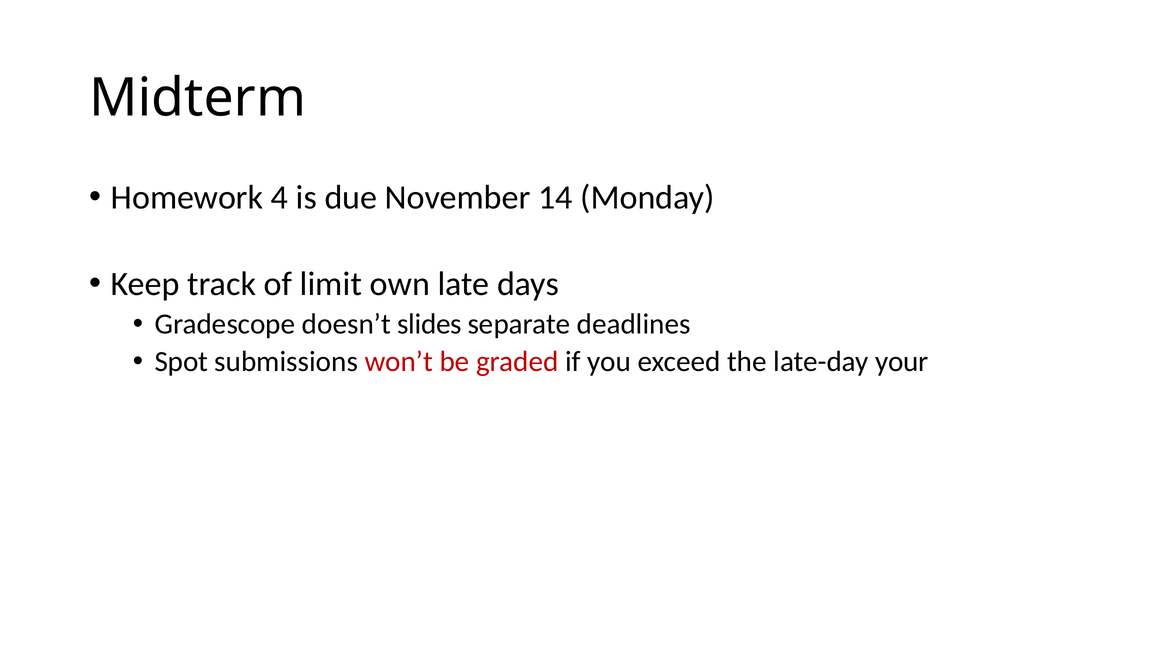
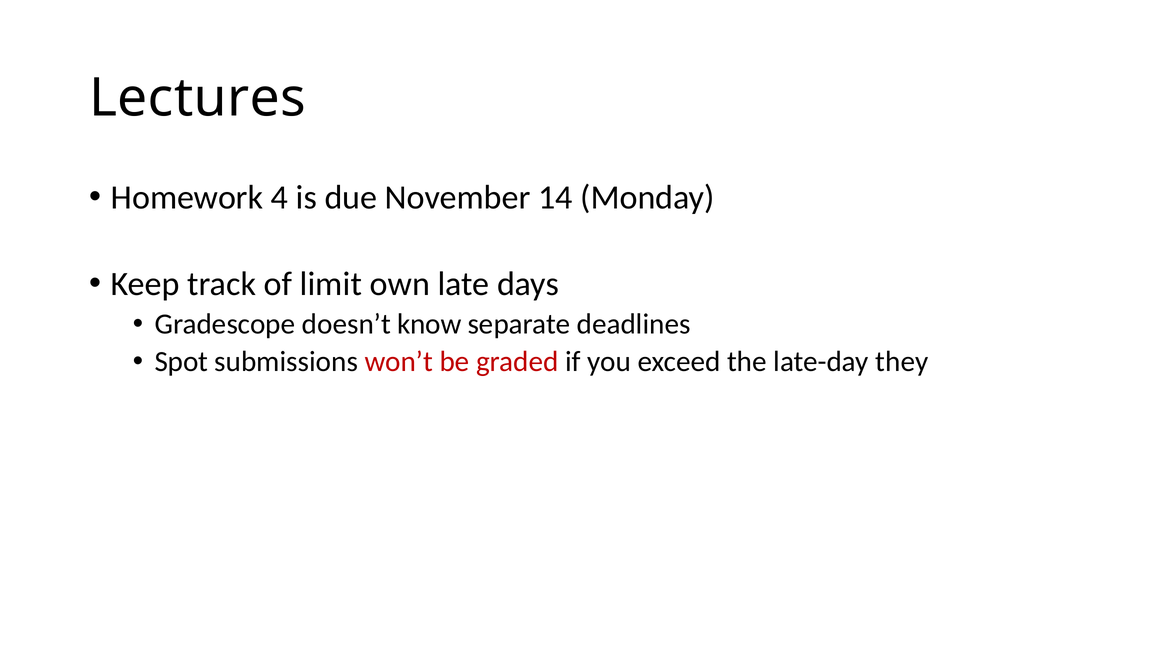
Midterm at (198, 98): Midterm -> Lectures
slides: slides -> know
your: your -> they
